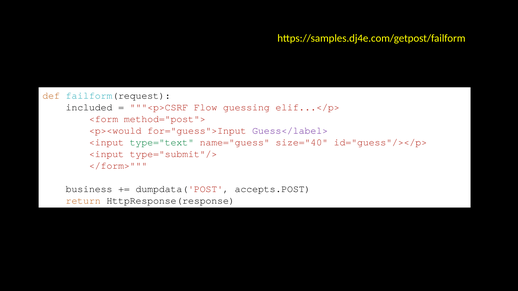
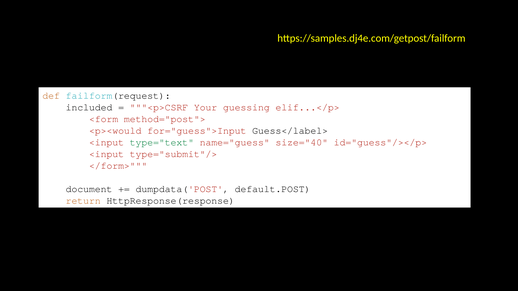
Flow: Flow -> Your
Guess</label> colour: purple -> black
business: business -> document
accepts.POST: accepts.POST -> default.POST
